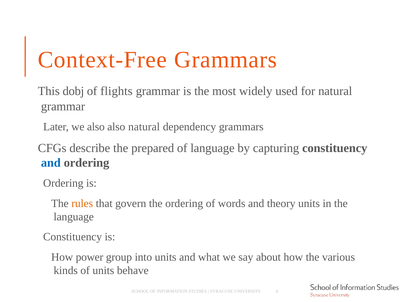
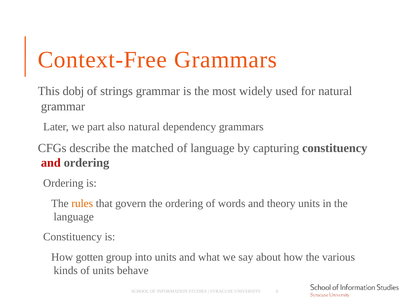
flights: flights -> strings
we also: also -> part
prepared: prepared -> matched
and at (51, 163) colour: blue -> red
power: power -> gotten
